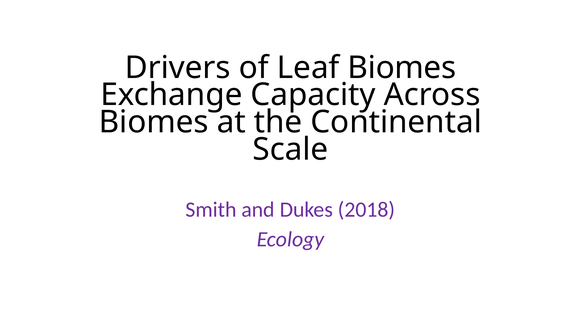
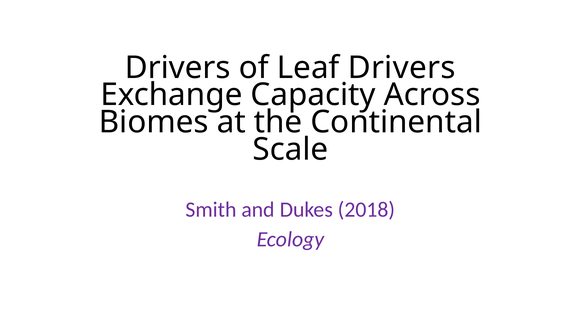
Leaf Biomes: Biomes -> Drivers
